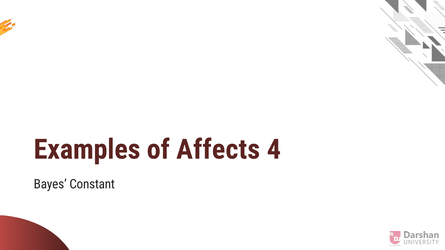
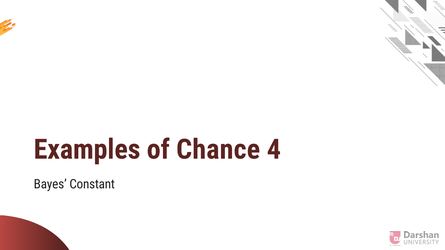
Affects: Affects -> Chance
